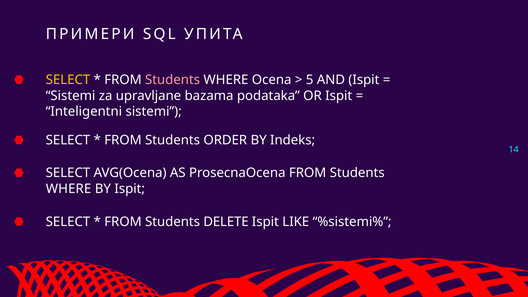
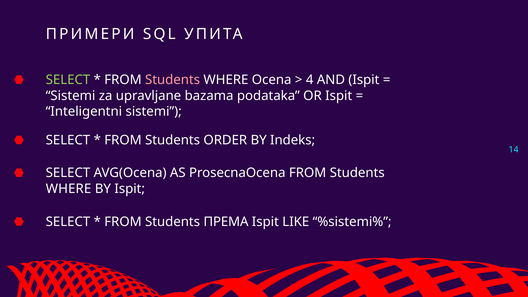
SELECT at (68, 80) colour: yellow -> light green
5: 5 -> 4
DELETE: DELETE -> ПРЕМА
